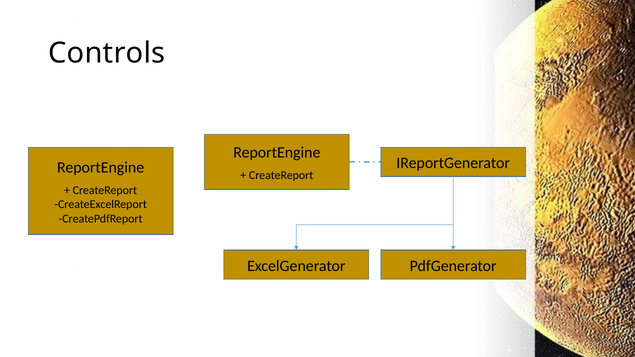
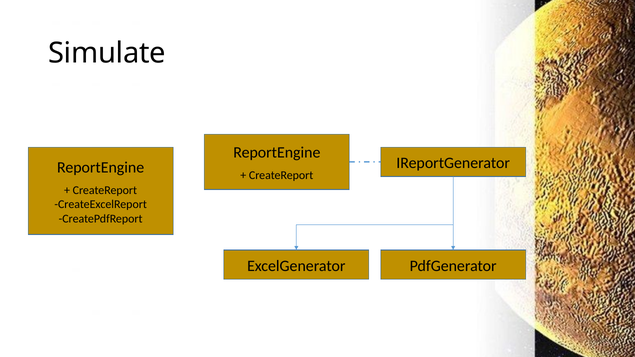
Controls: Controls -> Simulate
